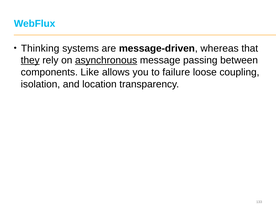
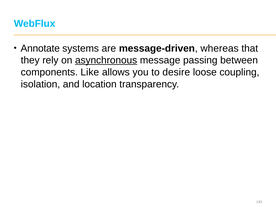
Thinking: Thinking -> Annotate
they underline: present -> none
failure: failure -> desire
